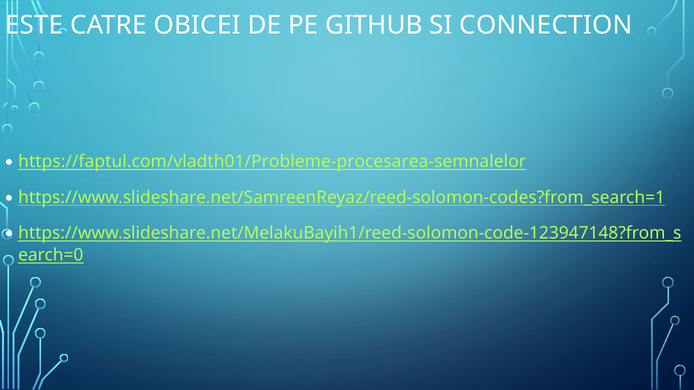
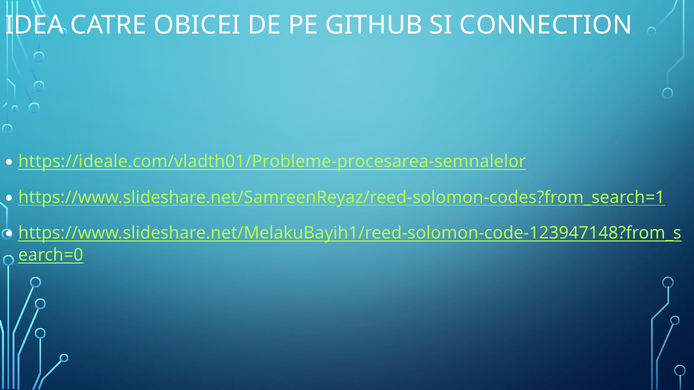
ESTE: ESTE -> IDEA
https://faptul.com/vladth01/Probleme-procesarea-semnalelor: https://faptul.com/vladth01/Probleme-procesarea-semnalelor -> https://ideale.com/vladth01/Probleme-procesarea-semnalelor
